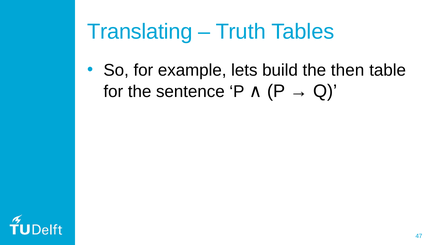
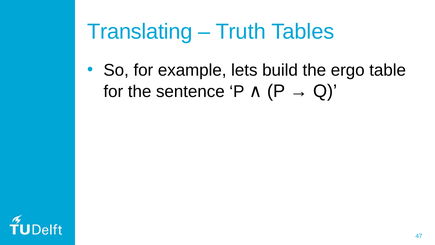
then: then -> ergo
